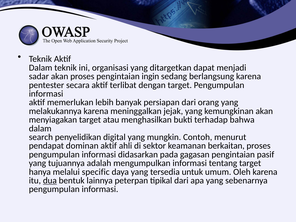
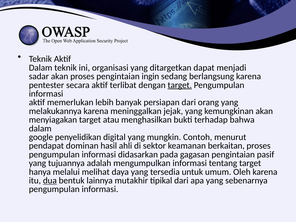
target at (180, 85) underline: none -> present
search: search -> google
dominan aktif: aktif -> hasil
specific: specific -> melihat
peterpan: peterpan -> mutakhir
